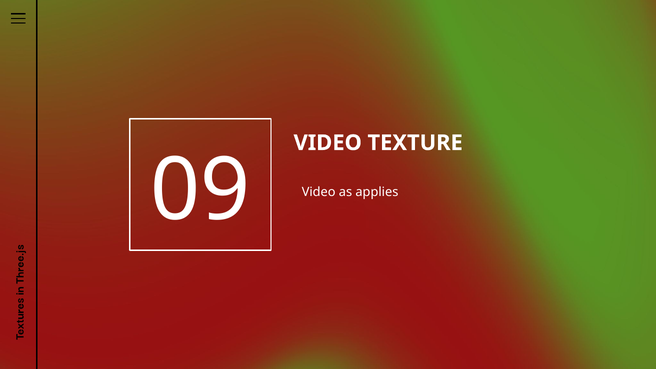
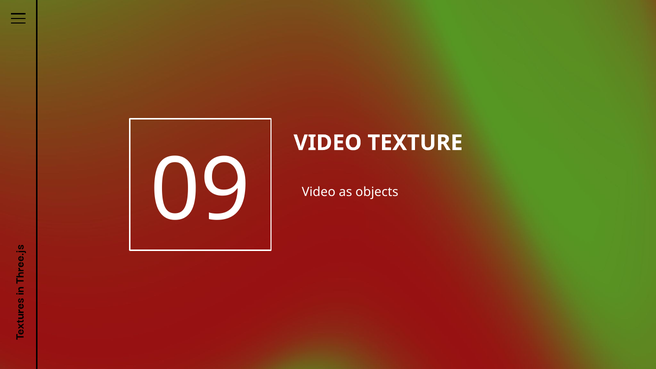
applies: applies -> objects
